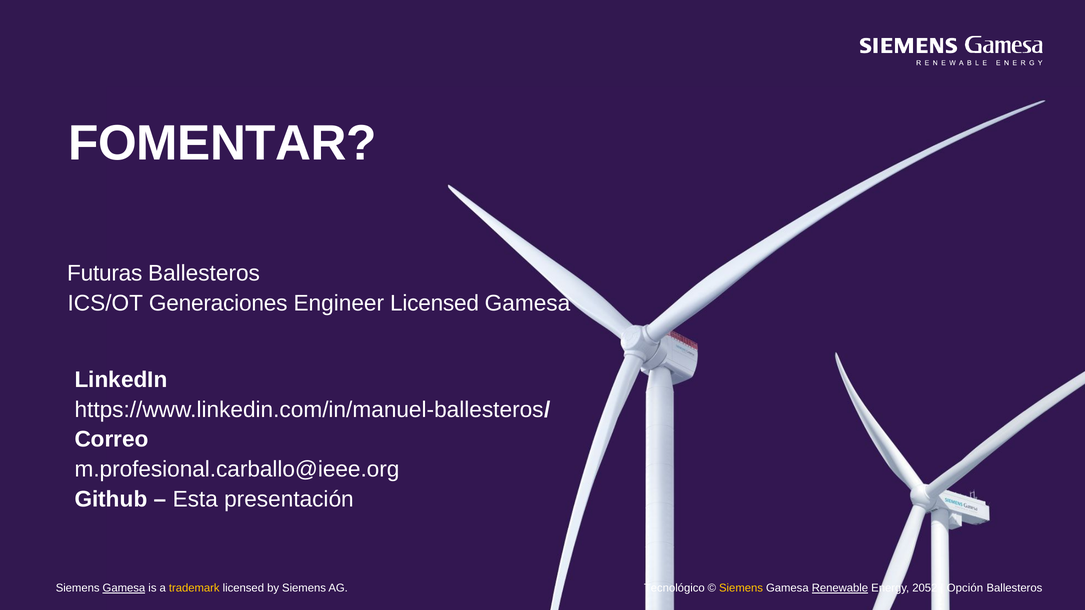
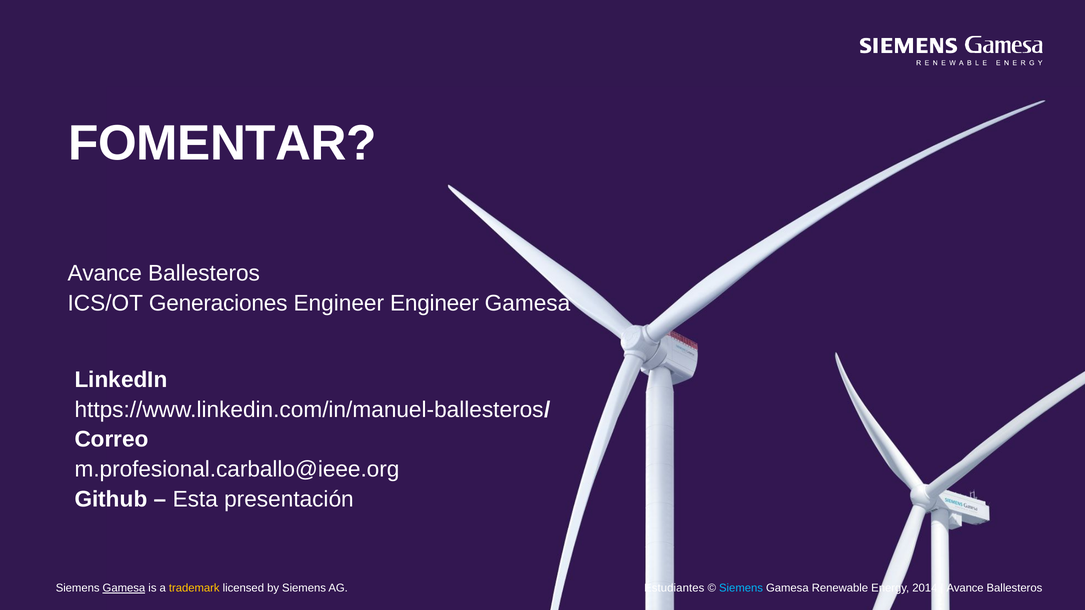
Futuras at (105, 274): Futuras -> Avance
Engineer Licensed: Licensed -> Engineer
Tecnológico: Tecnológico -> Estudiantes
Siemens at (741, 588) colour: yellow -> light blue
Renewable underline: present -> none
2052: 2052 -> 2014
Opción at (965, 588): Opción -> Avance
